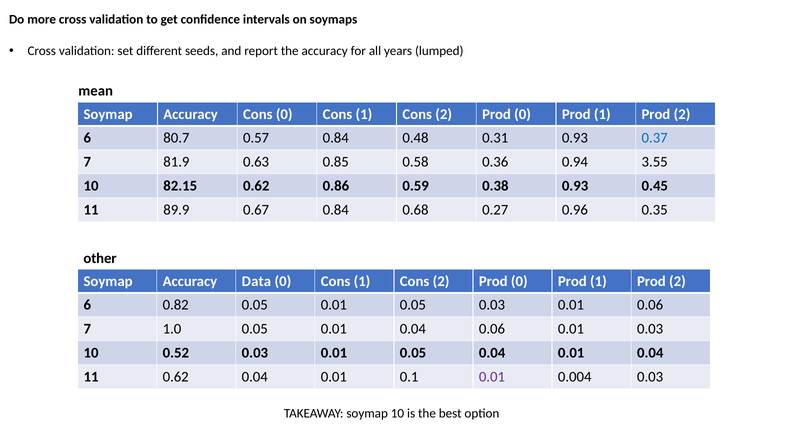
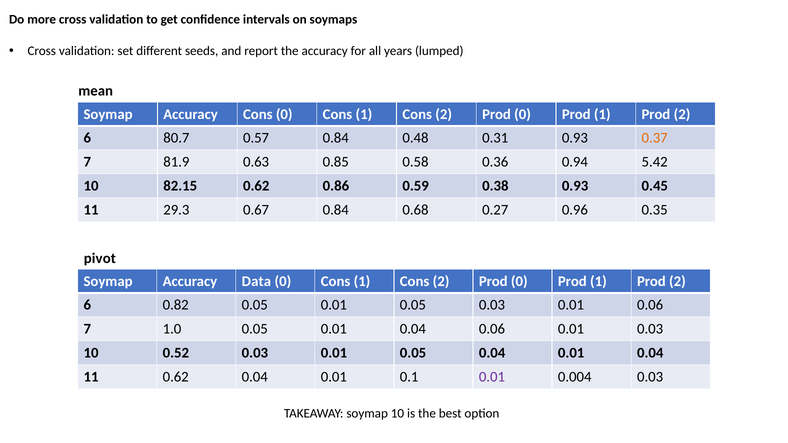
0.37 colour: blue -> orange
3.55: 3.55 -> 5.42
89.9: 89.9 -> 29.3
other: other -> pivot
